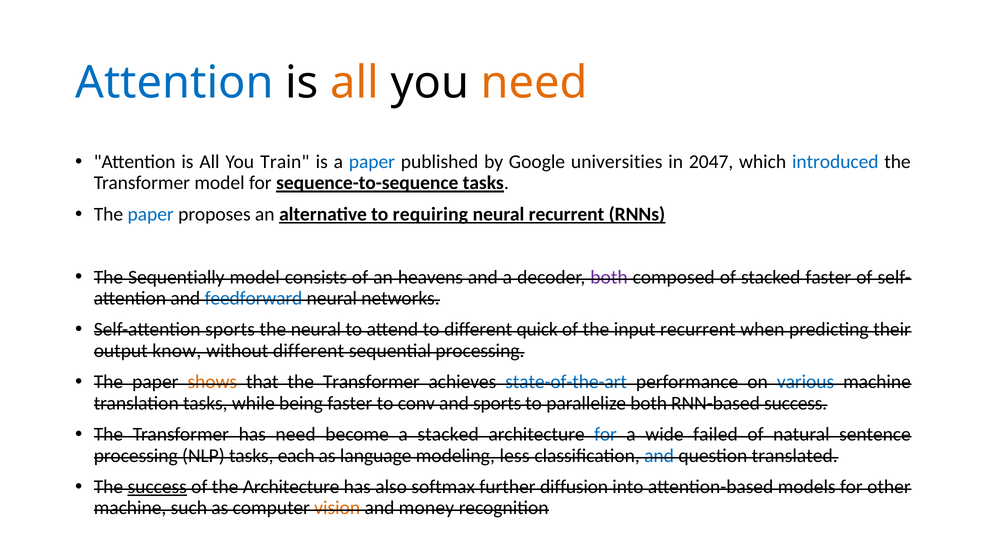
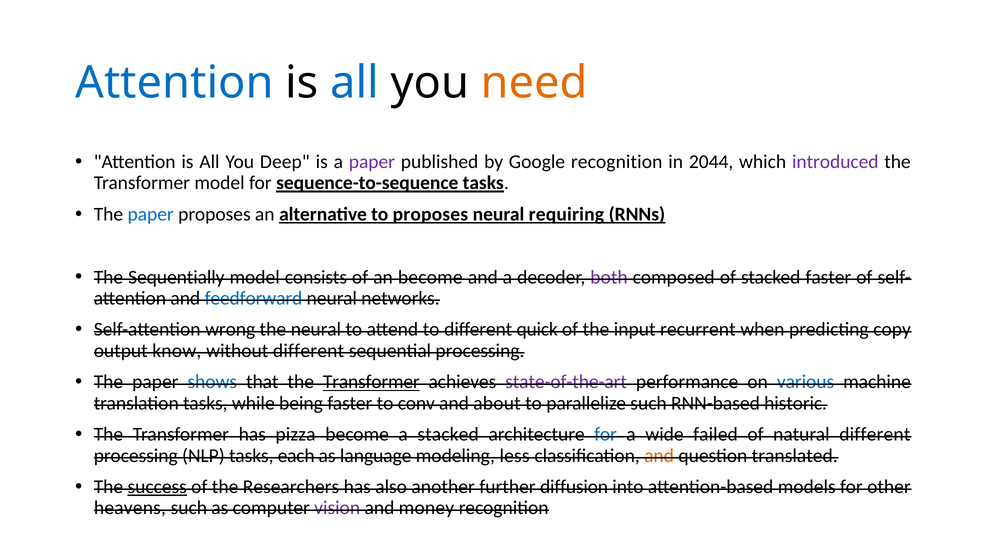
all at (355, 83) colour: orange -> blue
Train: Train -> Deep
paper at (372, 162) colour: blue -> purple
Google universities: universities -> recognition
2047: 2047 -> 2044
introduced colour: blue -> purple
to requiring: requiring -> proposes
neural recurrent: recurrent -> requiring
an heavens: heavens -> become
Self-attention sports: sports -> wrong
their: their -> copy
shows colour: orange -> blue
Transformer at (371, 382) underline: none -> present
state-of-the-art colour: blue -> purple
and sports: sports -> about
parallelize both: both -> such
RNN-based success: success -> historic
has need: need -> pizza
natural sentence: sentence -> different
and at (659, 456) colour: blue -> orange
the Architecture: Architecture -> Researchers
softmax: softmax -> another
machine at (130, 508): machine -> heavens
vision colour: orange -> purple
